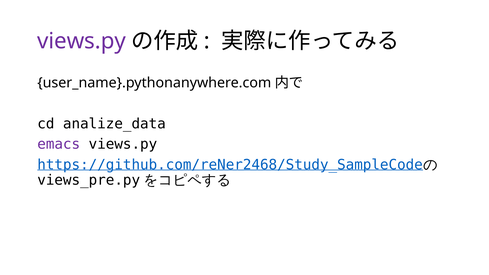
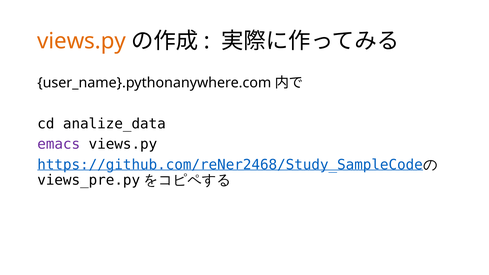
views.py at (82, 41) colour: purple -> orange
